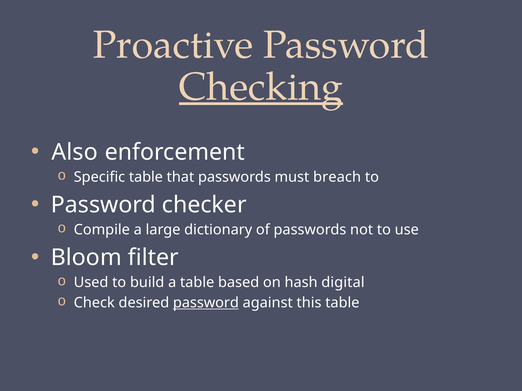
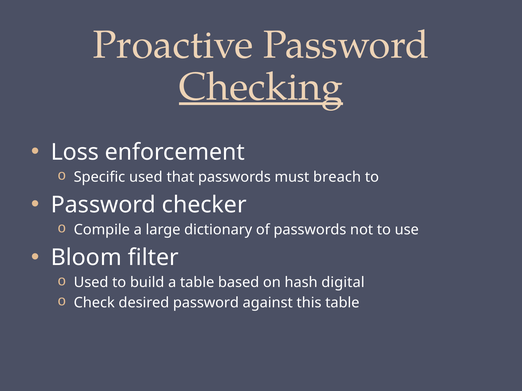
Also: Also -> Loss
Specific table: table -> used
password at (206, 303) underline: present -> none
